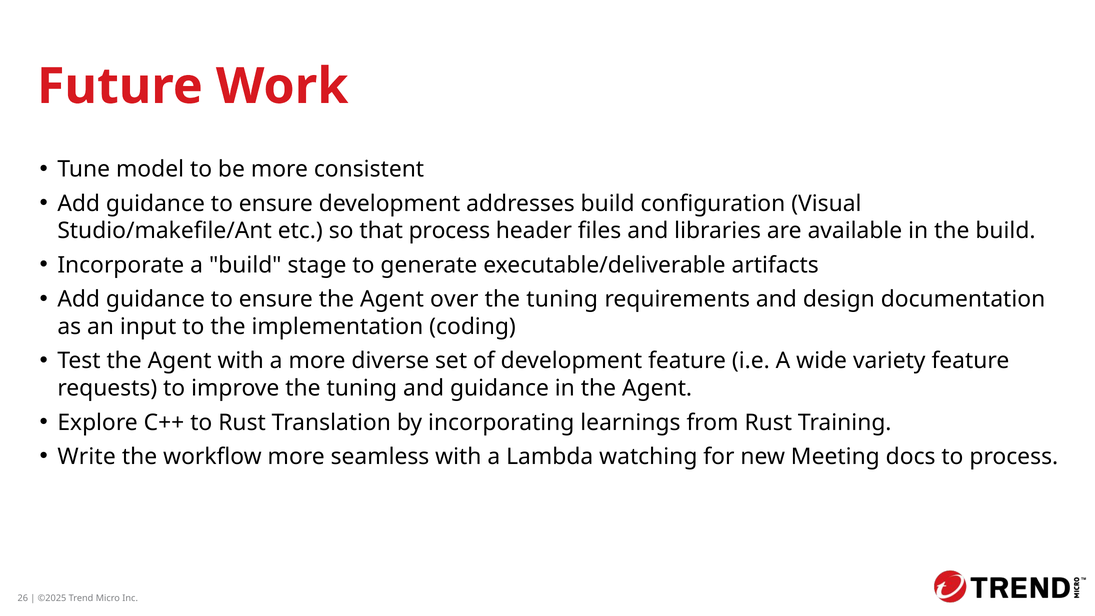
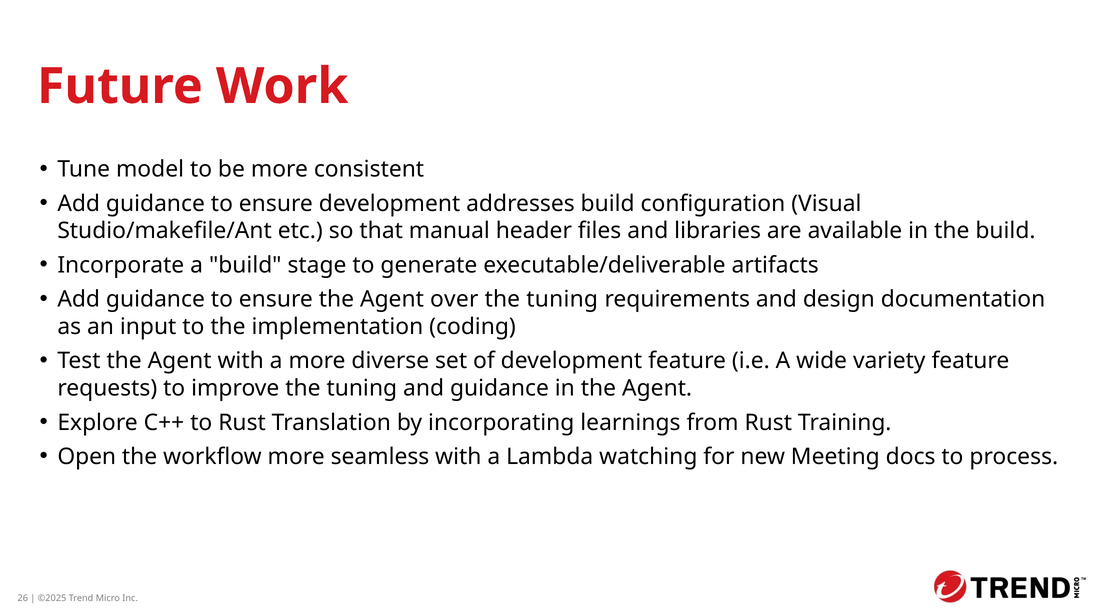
that process: process -> manual
Write: Write -> Open
